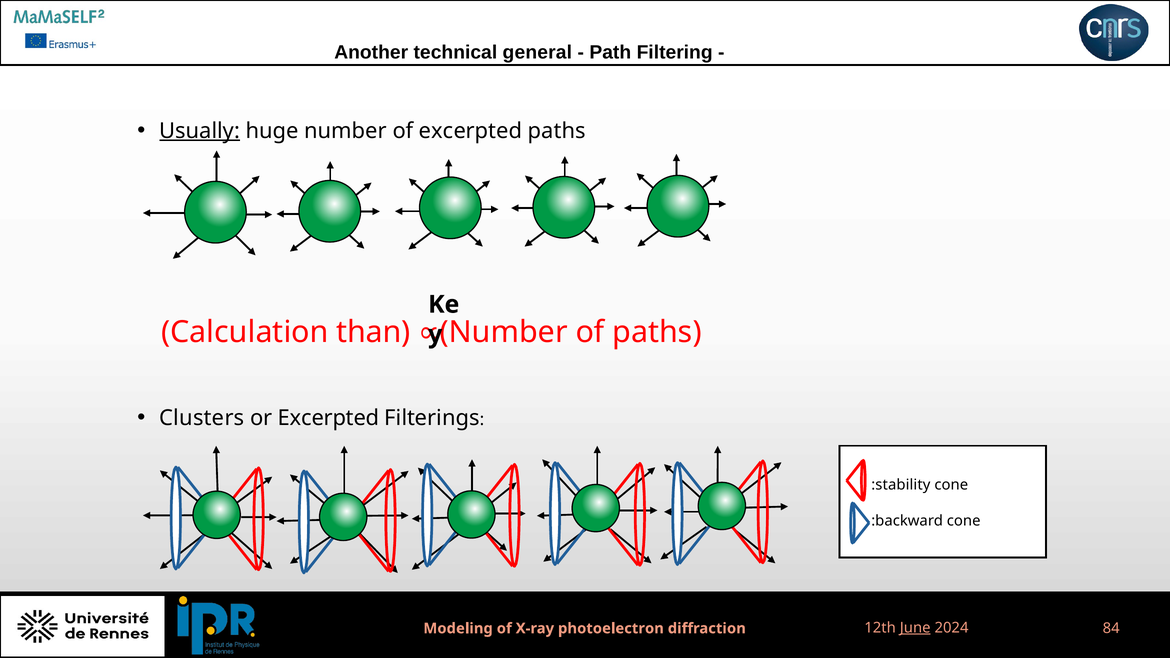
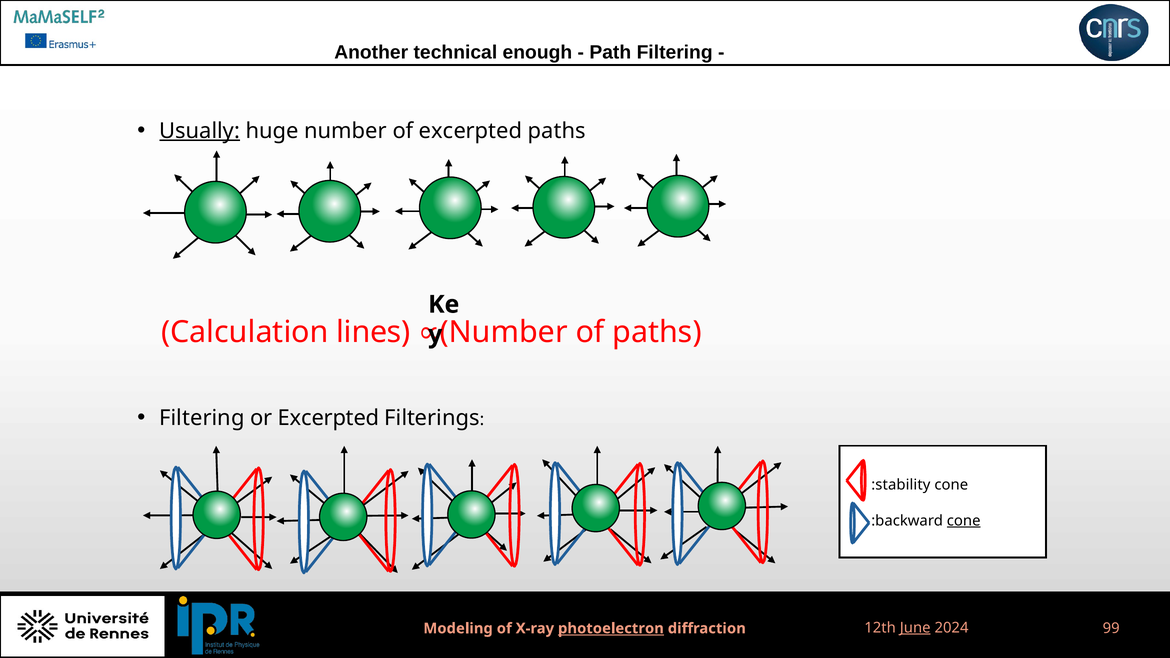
general: general -> enough
than: than -> lines
Clusters at (202, 418): Clusters -> Filtering
cone at (964, 521) underline: none -> present
photoelectron underline: none -> present
84: 84 -> 99
